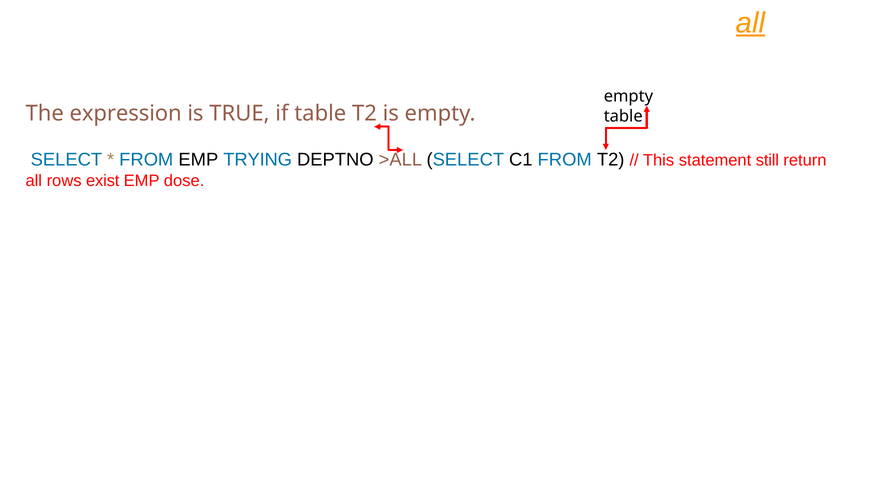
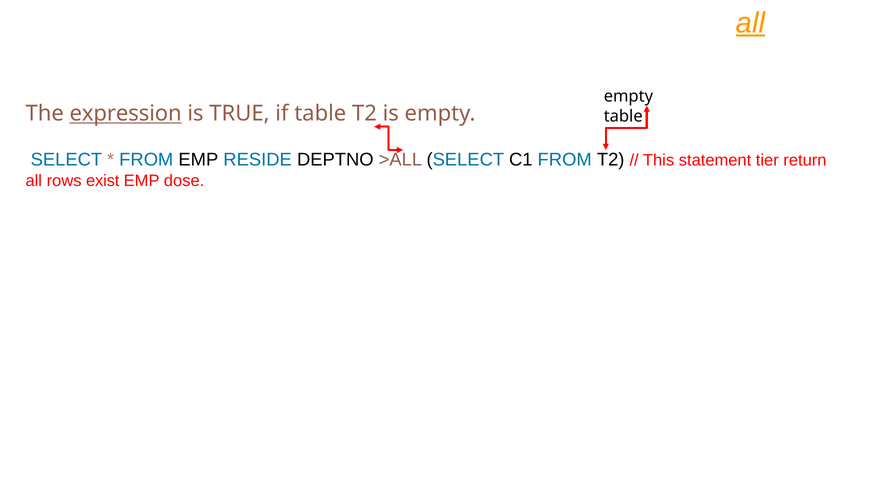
expression underline: none -> present
TRYING: TRYING -> RESIDE
still: still -> tier
